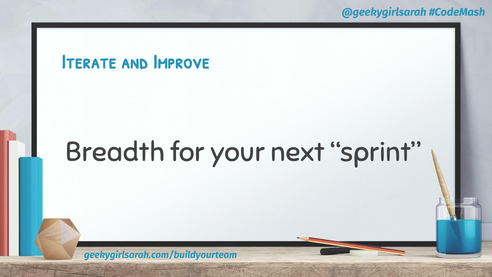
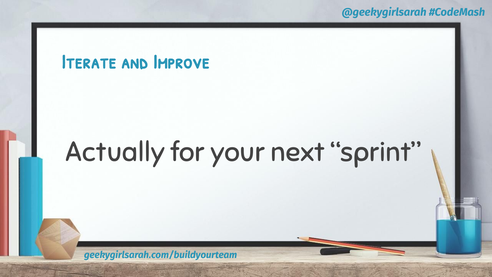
Breadth: Breadth -> Actually
